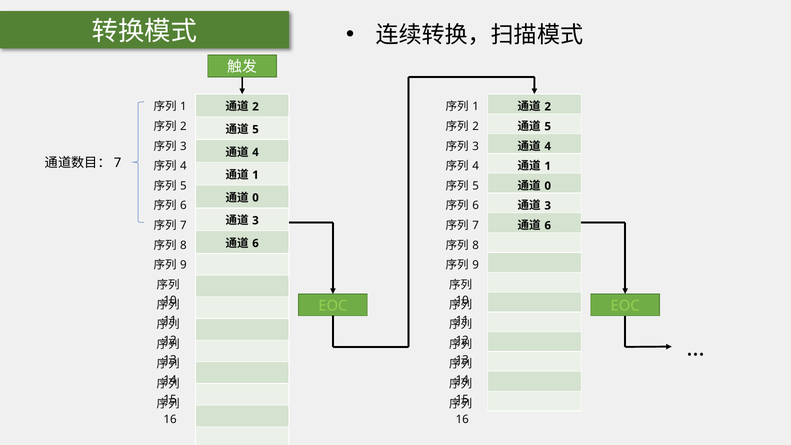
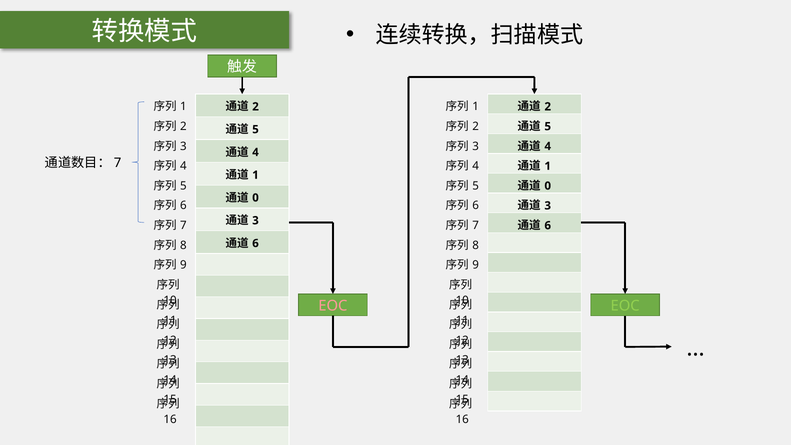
EOC at (333, 306) colour: light green -> pink
